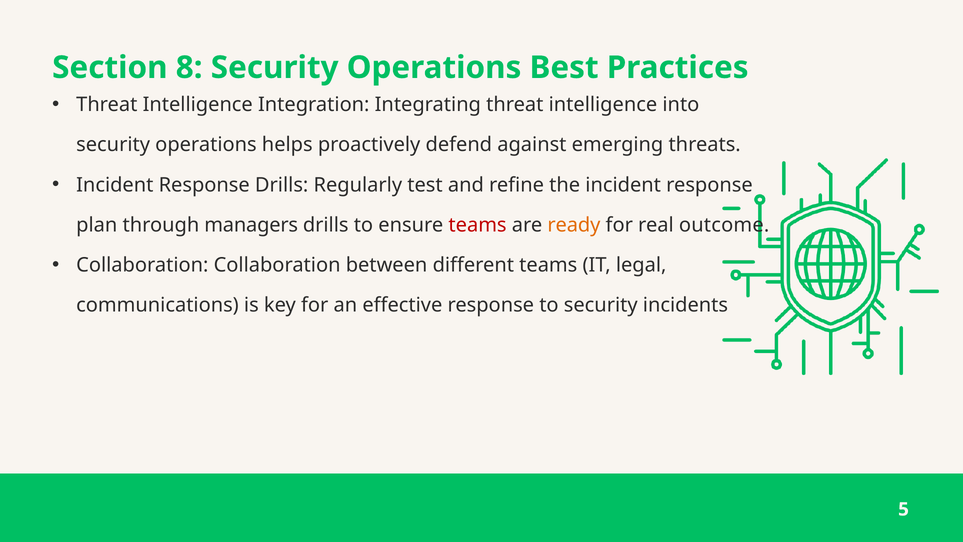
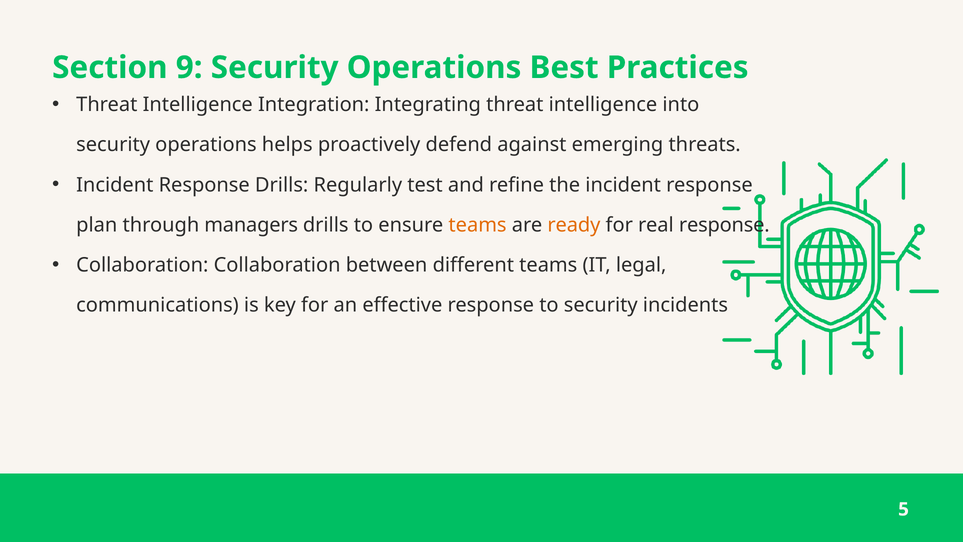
8: 8 -> 9
teams at (478, 225) colour: red -> orange
real outcome: outcome -> response
